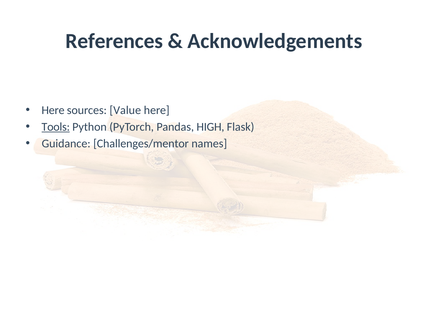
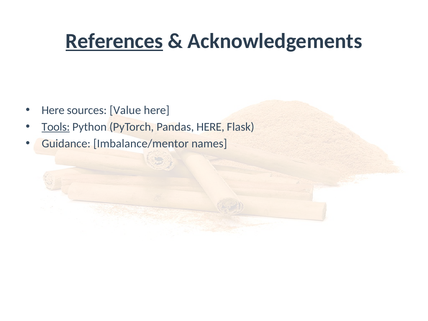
References underline: none -> present
Pandas HIGH: HIGH -> HERE
Challenges/mentor: Challenges/mentor -> Imbalance/mentor
